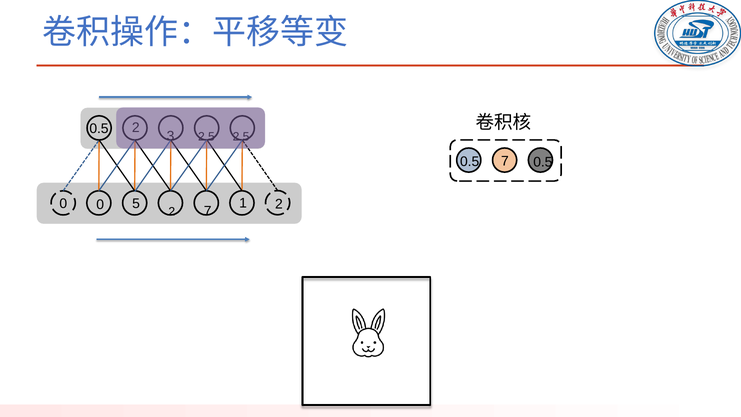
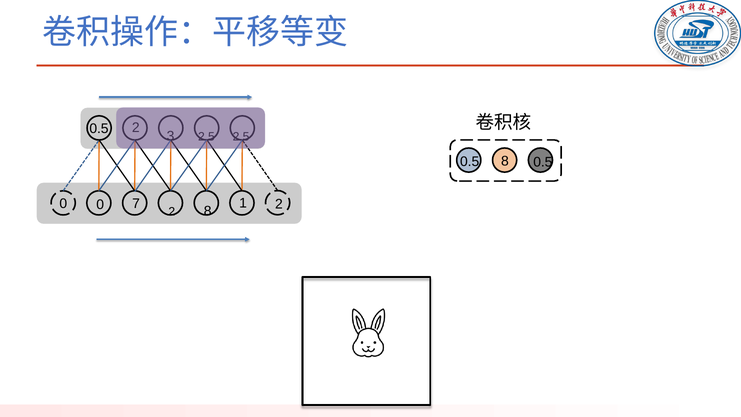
0.5 7: 7 -> 8
5: 5 -> 7
2 7: 7 -> 8
